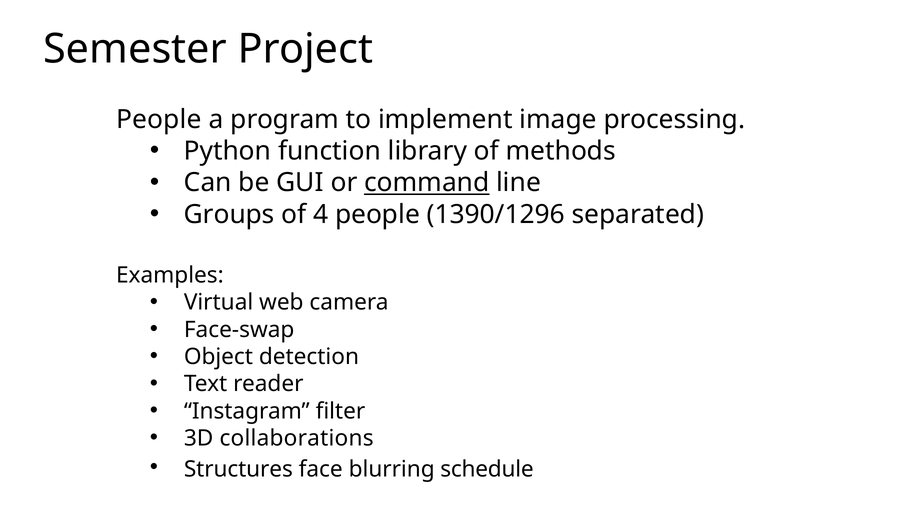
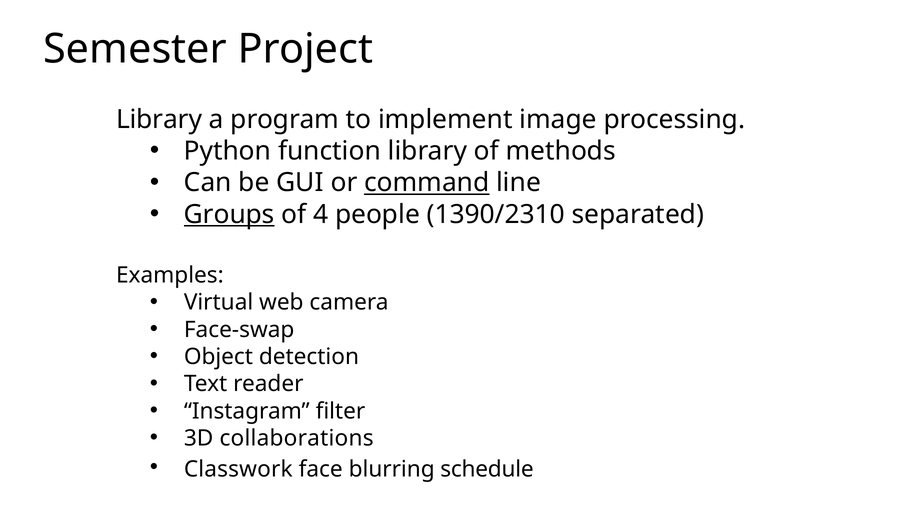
People at (159, 119): People -> Library
Groups underline: none -> present
1390/1296: 1390/1296 -> 1390/2310
Structures: Structures -> Classwork
